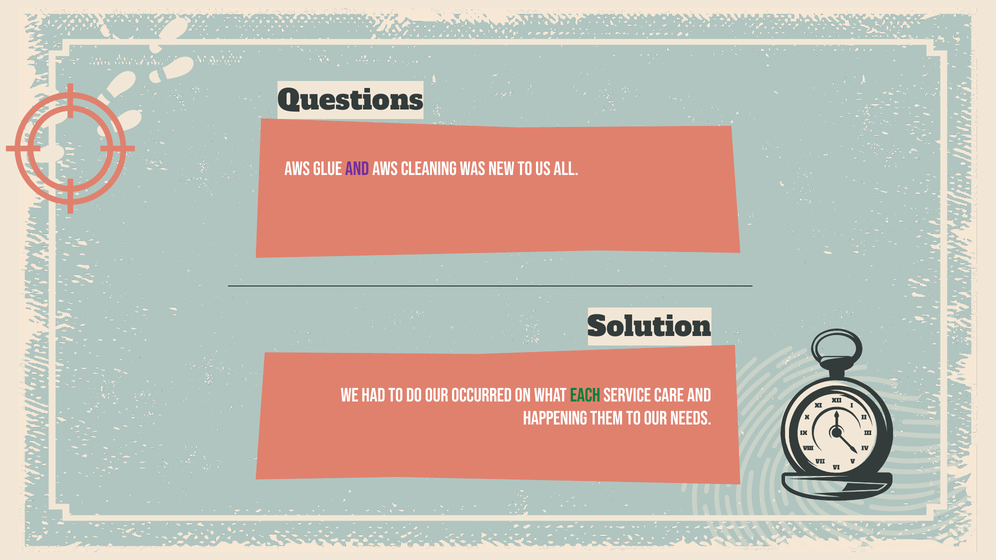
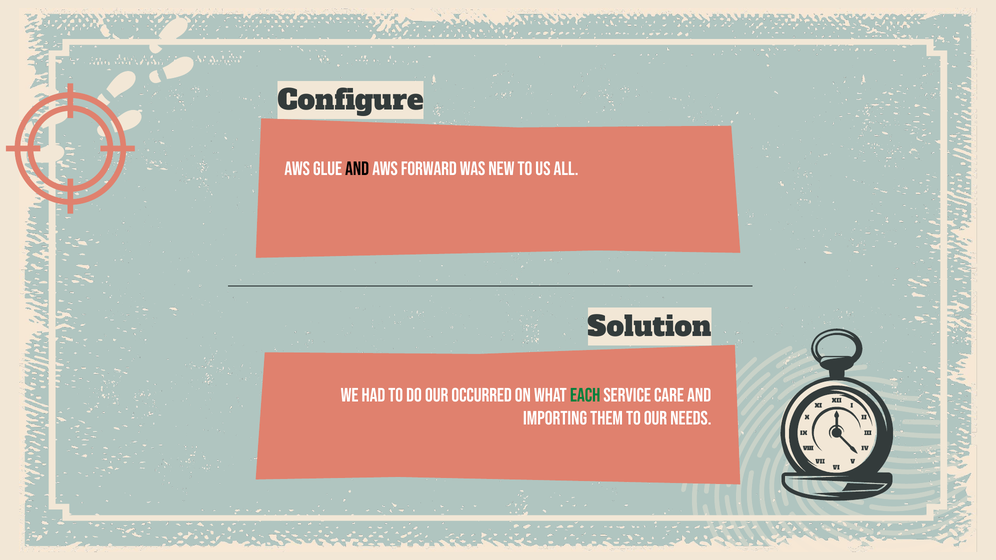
Questions: Questions -> Configure
and at (357, 169) colour: purple -> black
Cleaning: Cleaning -> Forward
happening: happening -> importing
